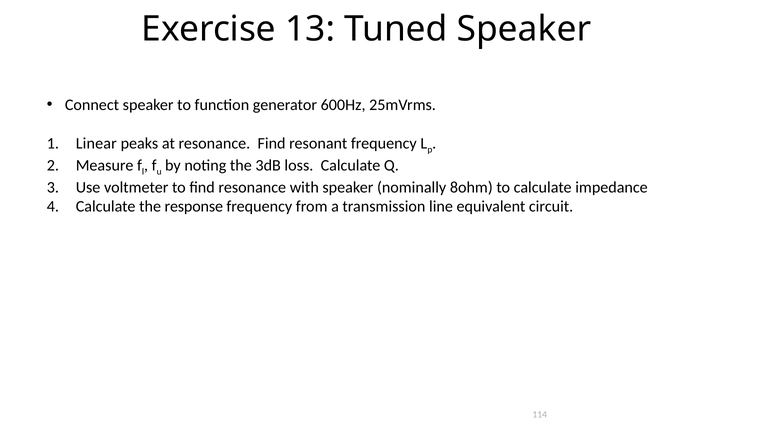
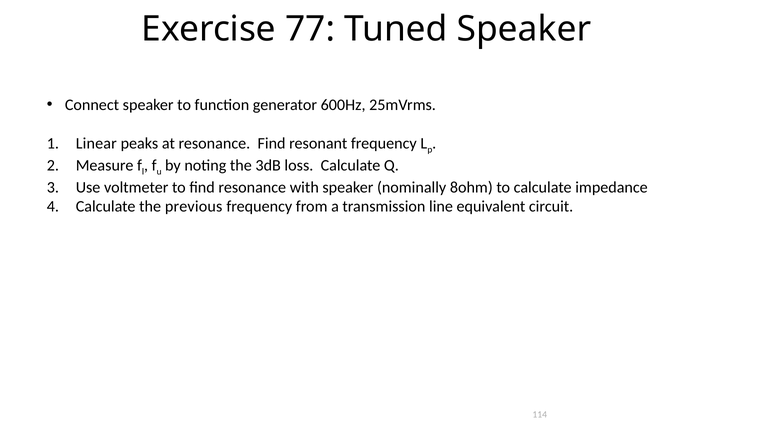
13: 13 -> 77
response: response -> previous
